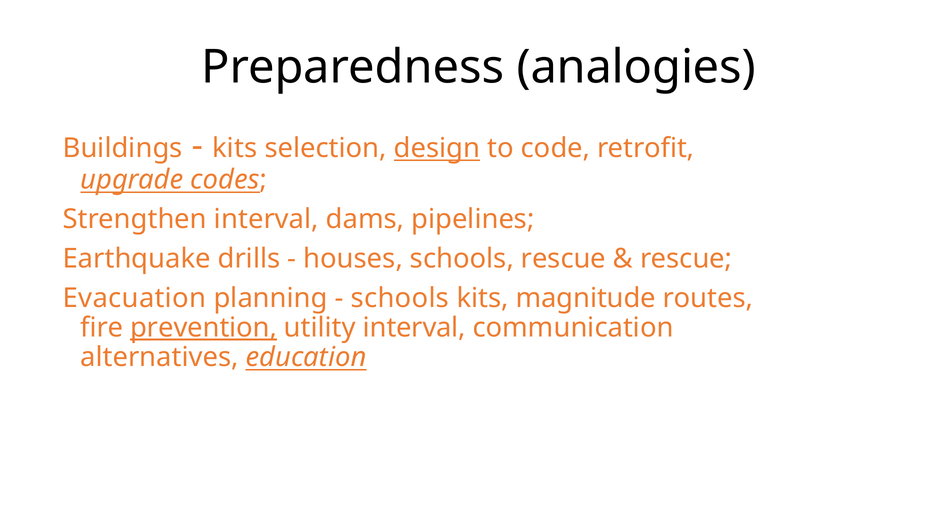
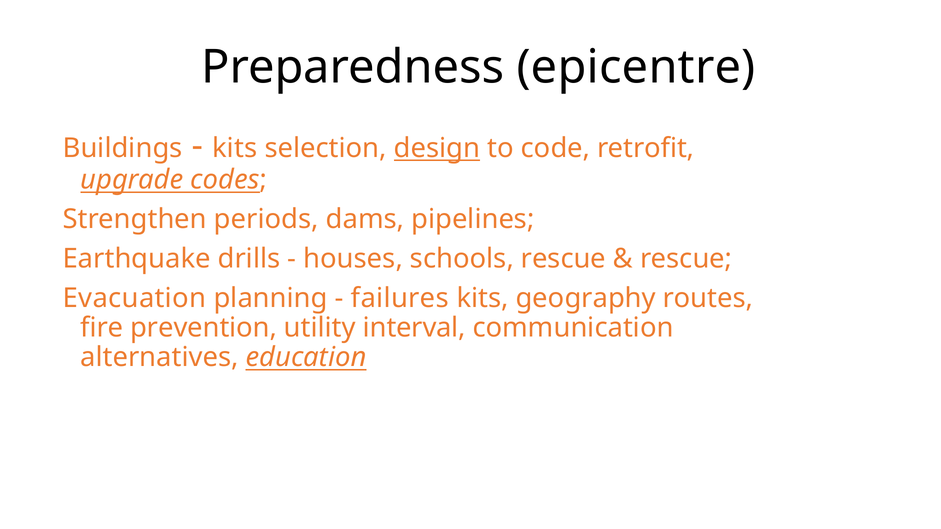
analogies: analogies -> epicentre
Strengthen interval: interval -> periods
schools at (400, 298): schools -> failures
magnitude: magnitude -> geography
prevention underline: present -> none
